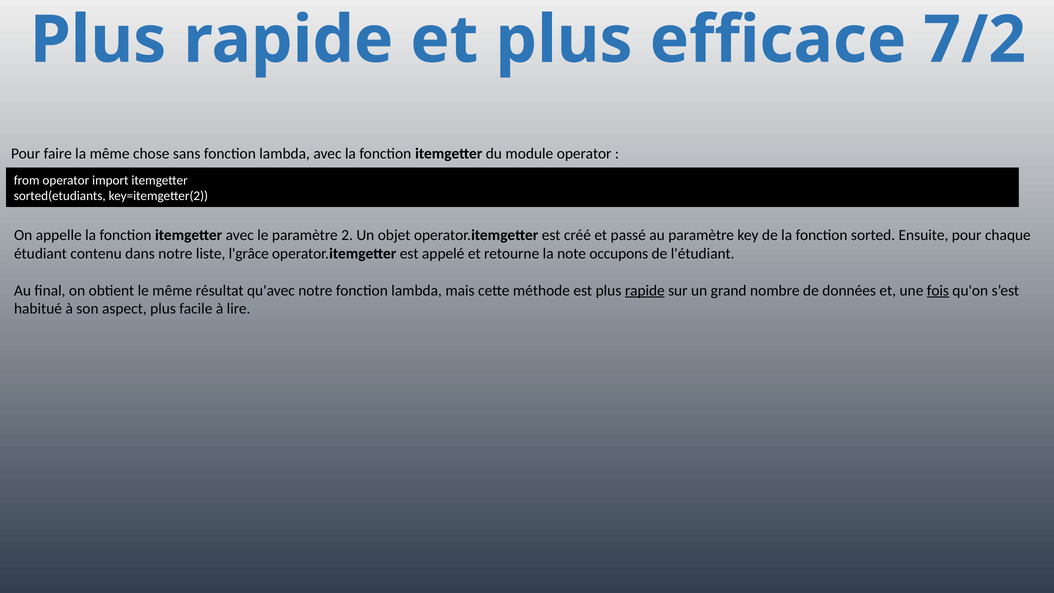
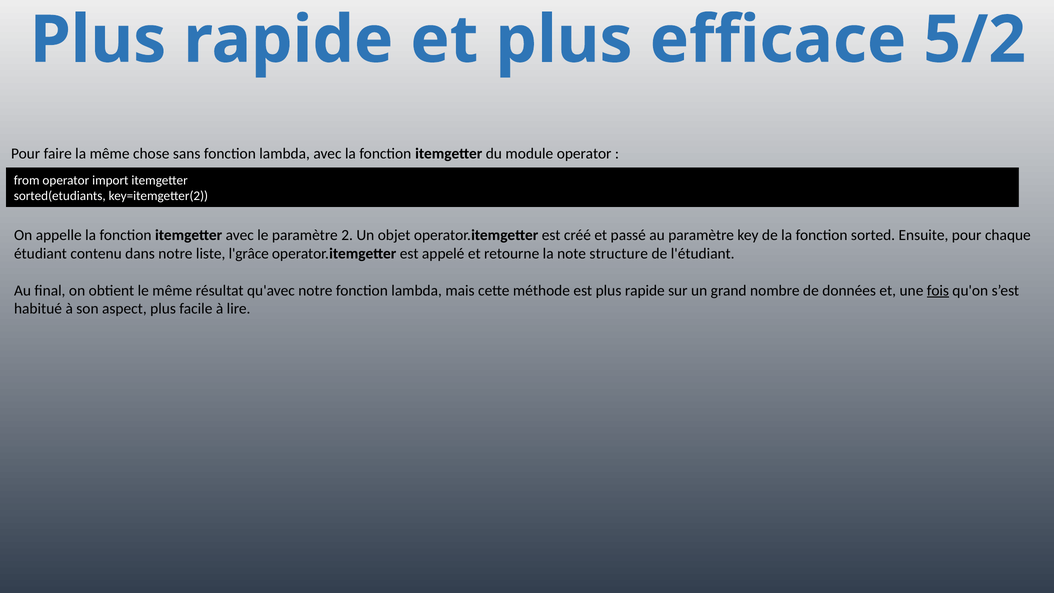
7/2: 7/2 -> 5/2
occupons: occupons -> structure
rapide at (645, 290) underline: present -> none
